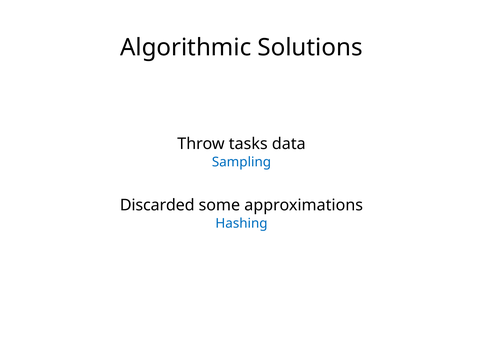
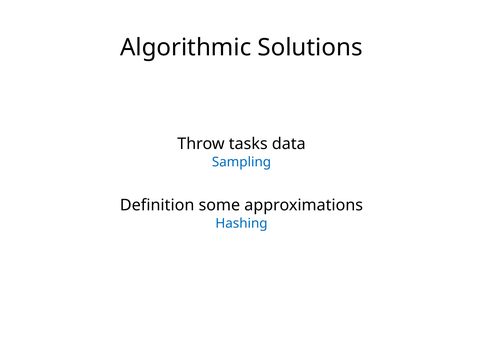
Discarded: Discarded -> Definition
